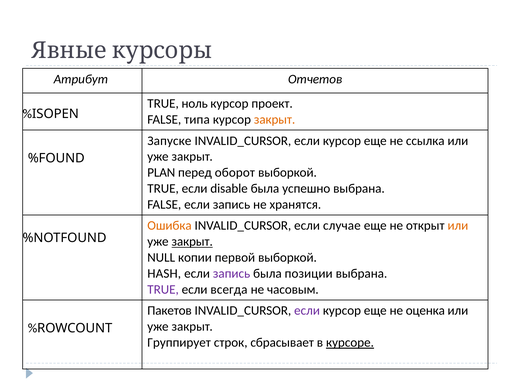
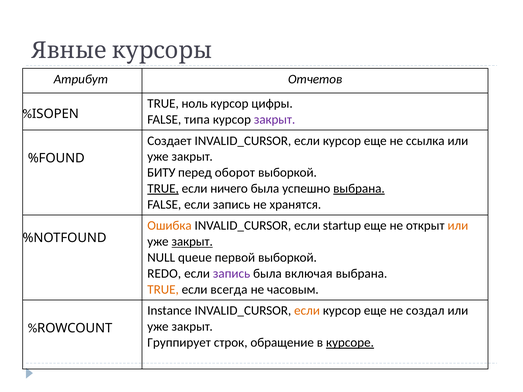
проект: проект -> цифры
закрыт at (275, 120) colour: orange -> purple
Запуске: Запуске -> Создает
PLAN: PLAN -> БИТУ
TRUE at (163, 189) underline: none -> present
disable: disable -> ничего
выбрана at (359, 189) underline: none -> present
случае: случае -> startup
копии: копии -> queue
HASH: HASH -> REDO
позиции: позиции -> включая
TRUE at (163, 290) colour: purple -> orange
Пакетов: Пакетов -> Instance
если at (307, 311) colour: purple -> orange
оценка: оценка -> создал
сбрасывает: сбрасывает -> обращение
